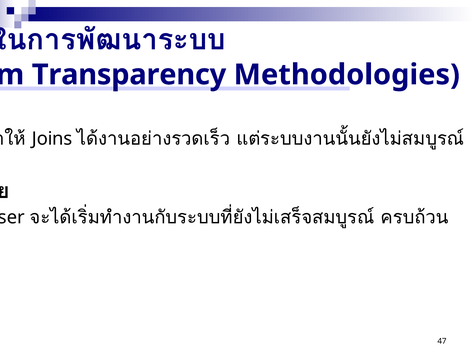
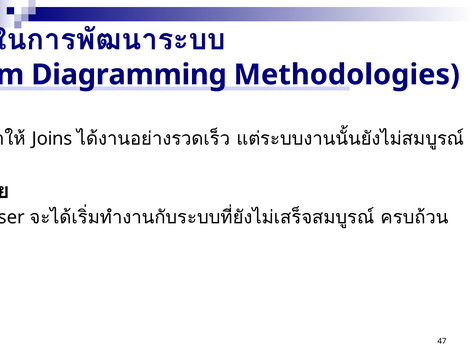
Transparency: Transparency -> Diagramming
